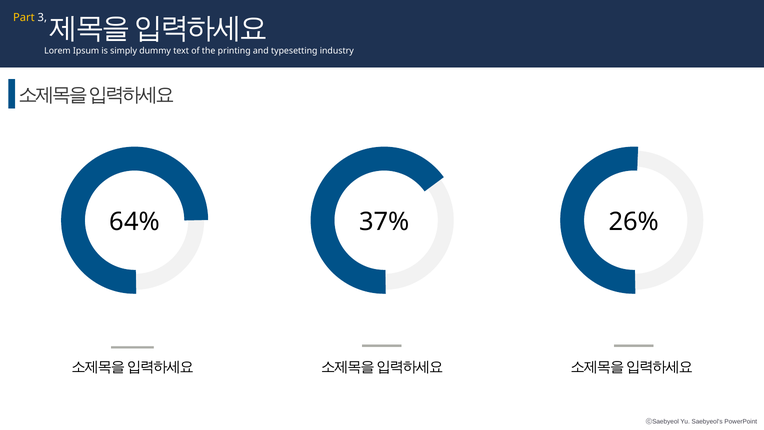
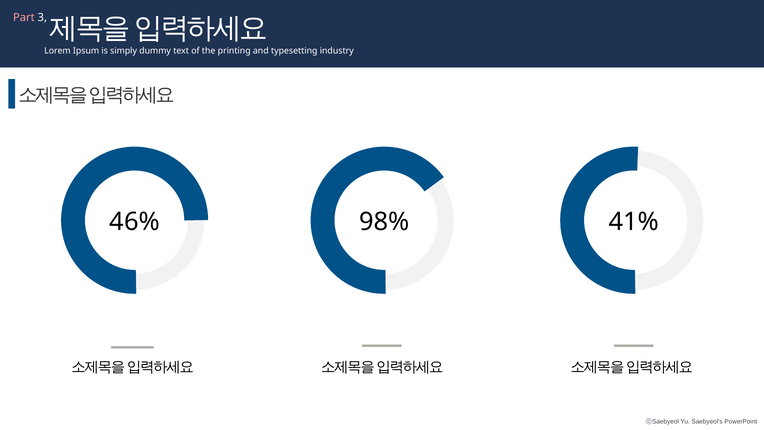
Part colour: yellow -> pink
64%: 64% -> 46%
37%: 37% -> 98%
26%: 26% -> 41%
